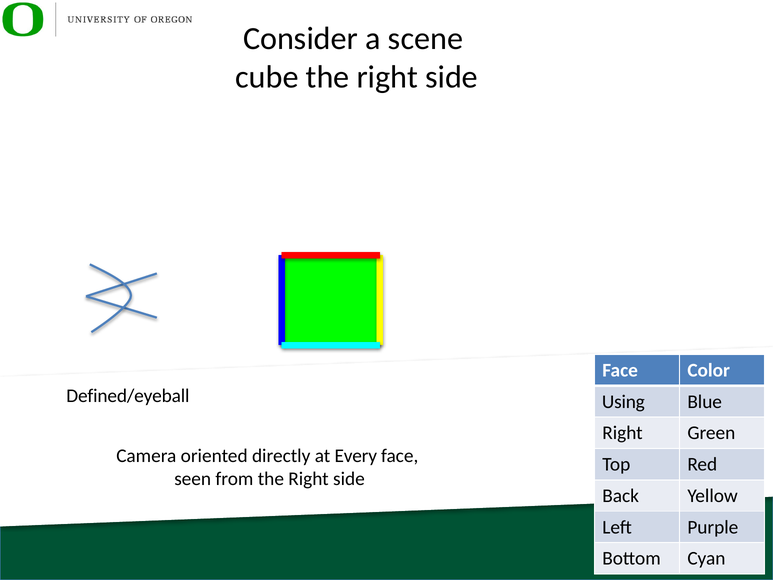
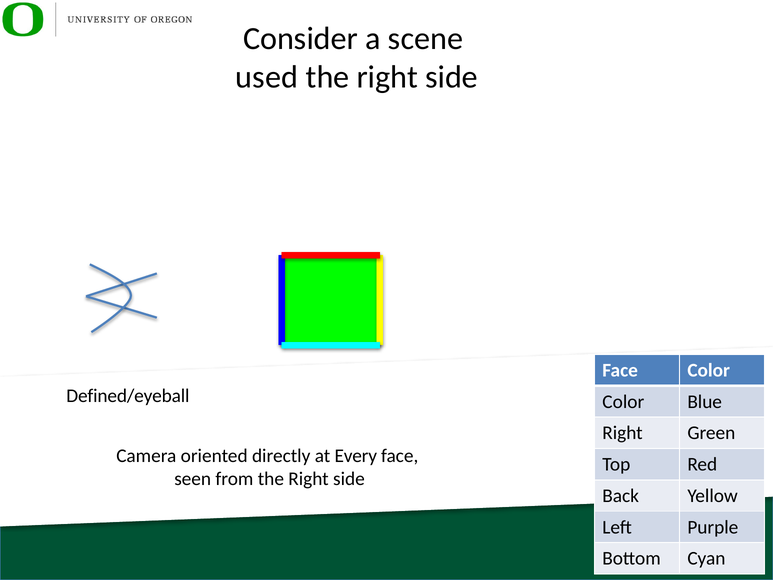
cube: cube -> used
Using at (623, 402): Using -> Color
